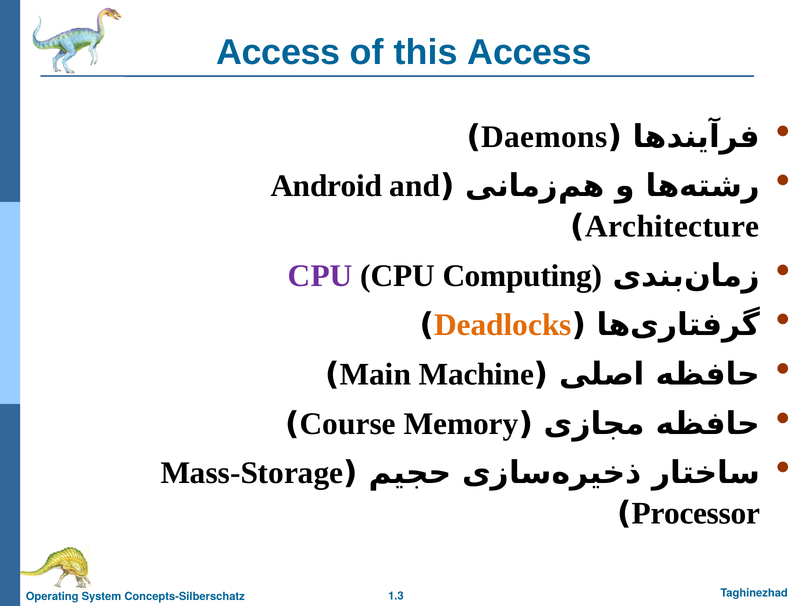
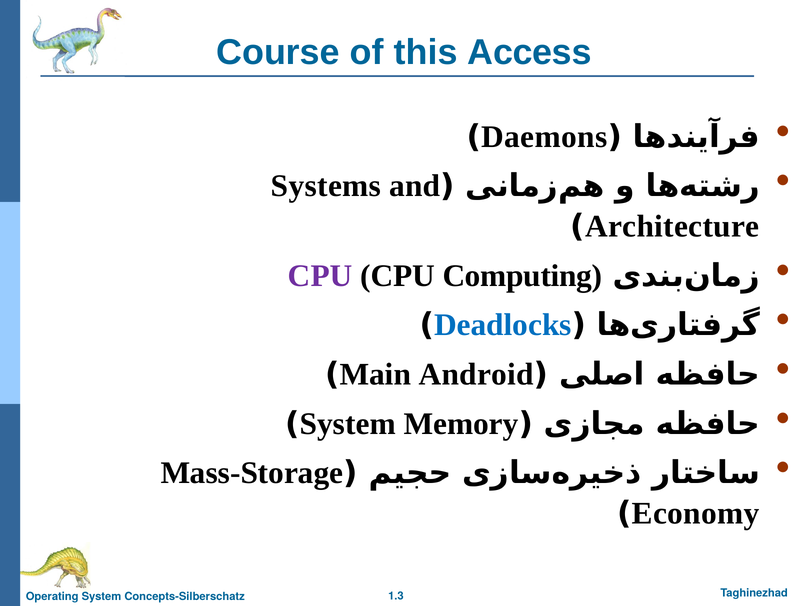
Access at (278, 52): Access -> Course
Android: Android -> Systems
Deadlocks colour: orange -> blue
Machine: Machine -> Android
Course at (348, 424): Course -> System
Processor: Processor -> Economy
